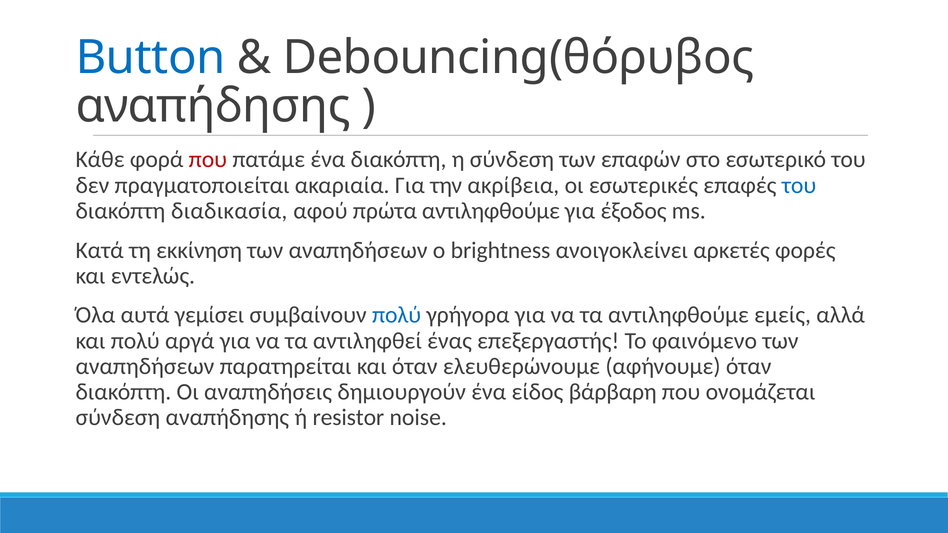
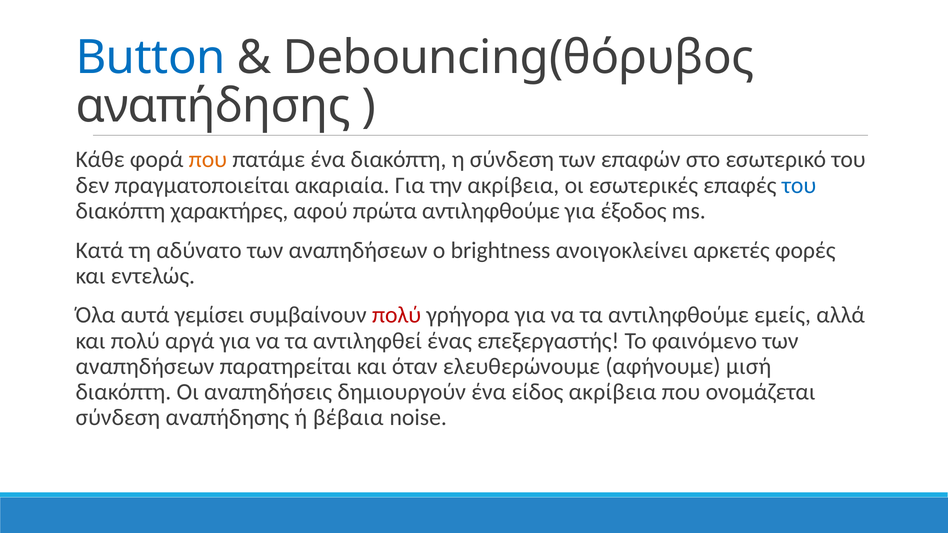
που at (208, 160) colour: red -> orange
διαδικασία: διαδικασία -> χαρακτήρες
εκκίνηση: εκκίνηση -> αδύνατο
πολύ at (397, 315) colour: blue -> red
αφήνουμε όταν: όταν -> μισή
είδος βάρβαρη: βάρβαρη -> ακρίβεια
resistor: resistor -> βέβαια
